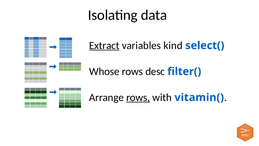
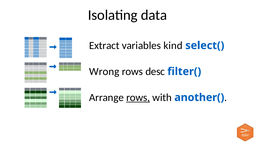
Extract underline: present -> none
Whose: Whose -> Wrong
vitamin(: vitamin( -> another(
